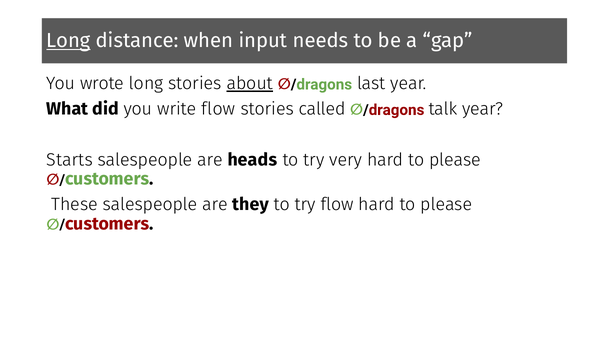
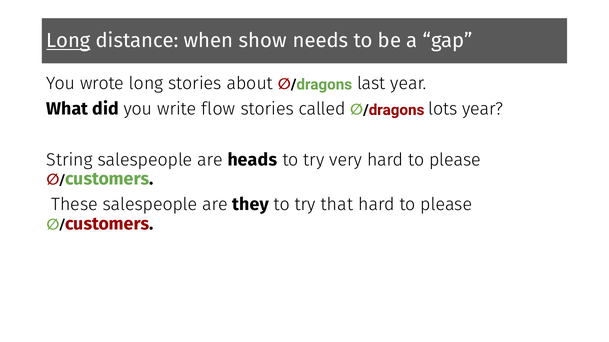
input: input -> show
about underline: present -> none
talk: talk -> lots
Starts: Starts -> String
try flow: flow -> that
